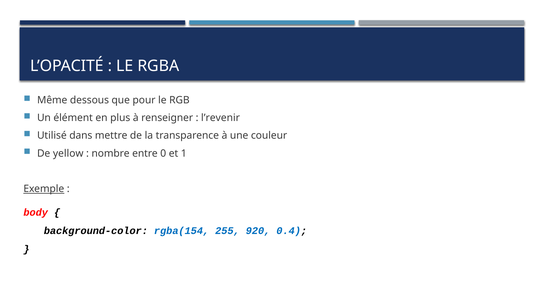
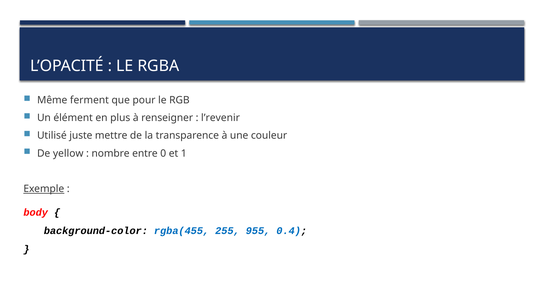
dessous: dessous -> ferment
dans: dans -> juste
rgba(154: rgba(154 -> rgba(455
920: 920 -> 955
